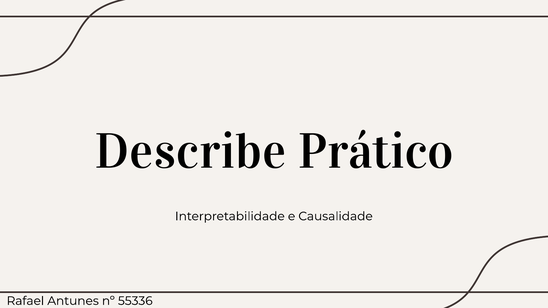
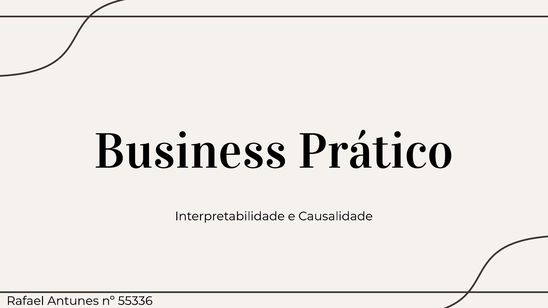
Describe: Describe -> Business
